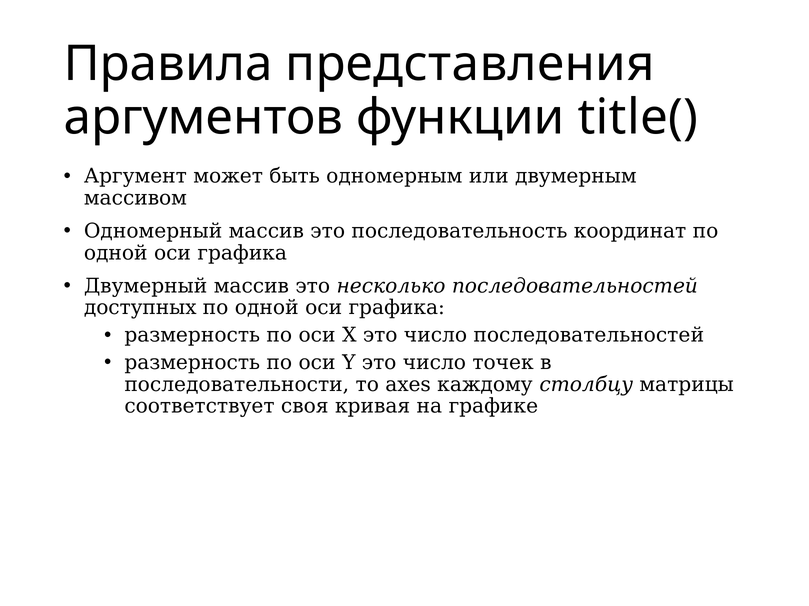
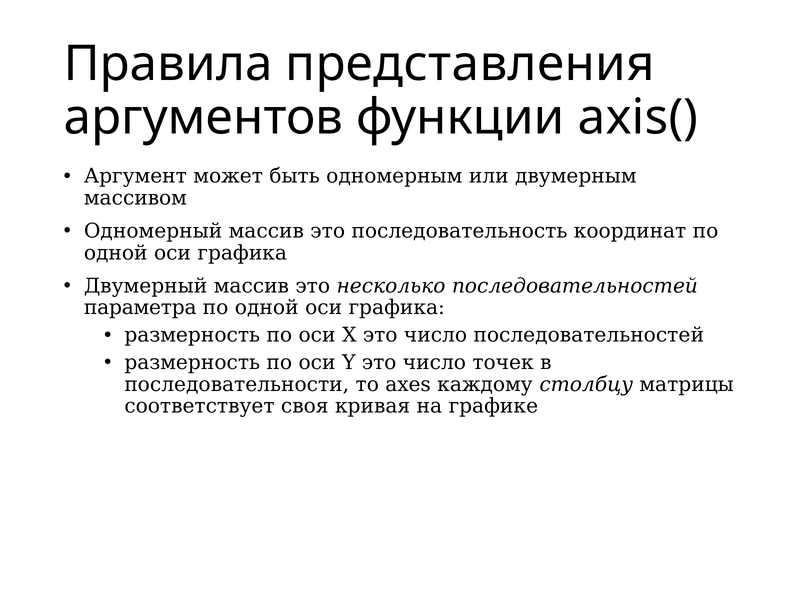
title(: title( -> axis(
доступных: доступных -> параметра
